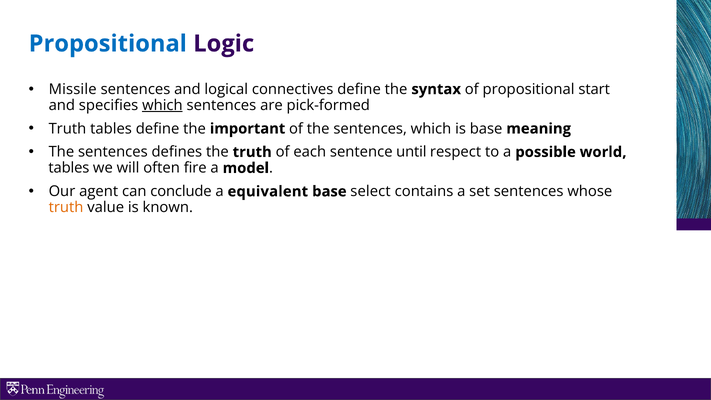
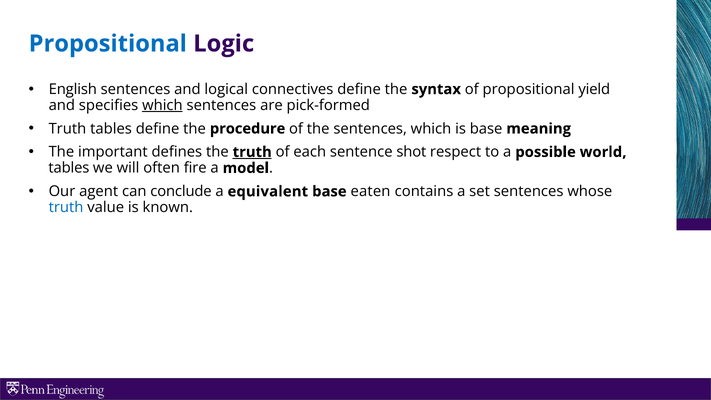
Missile: Missile -> English
start: start -> yield
important: important -> procedure
sentences at (113, 152): sentences -> important
truth at (252, 152) underline: none -> present
until: until -> shot
select: select -> eaten
truth at (66, 207) colour: orange -> blue
